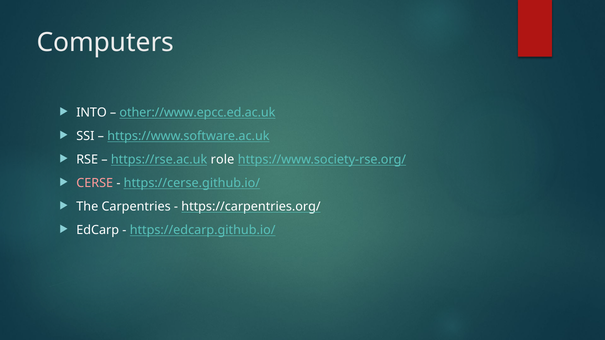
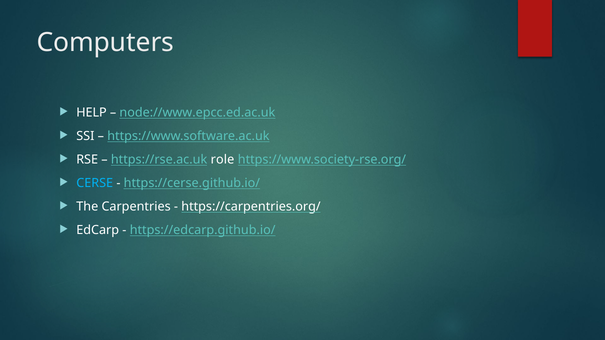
INTO: INTO -> HELP
other://www.epcc.ed.ac.uk: other://www.epcc.ed.ac.uk -> node://www.epcc.ed.ac.uk
CERSE colour: pink -> light blue
